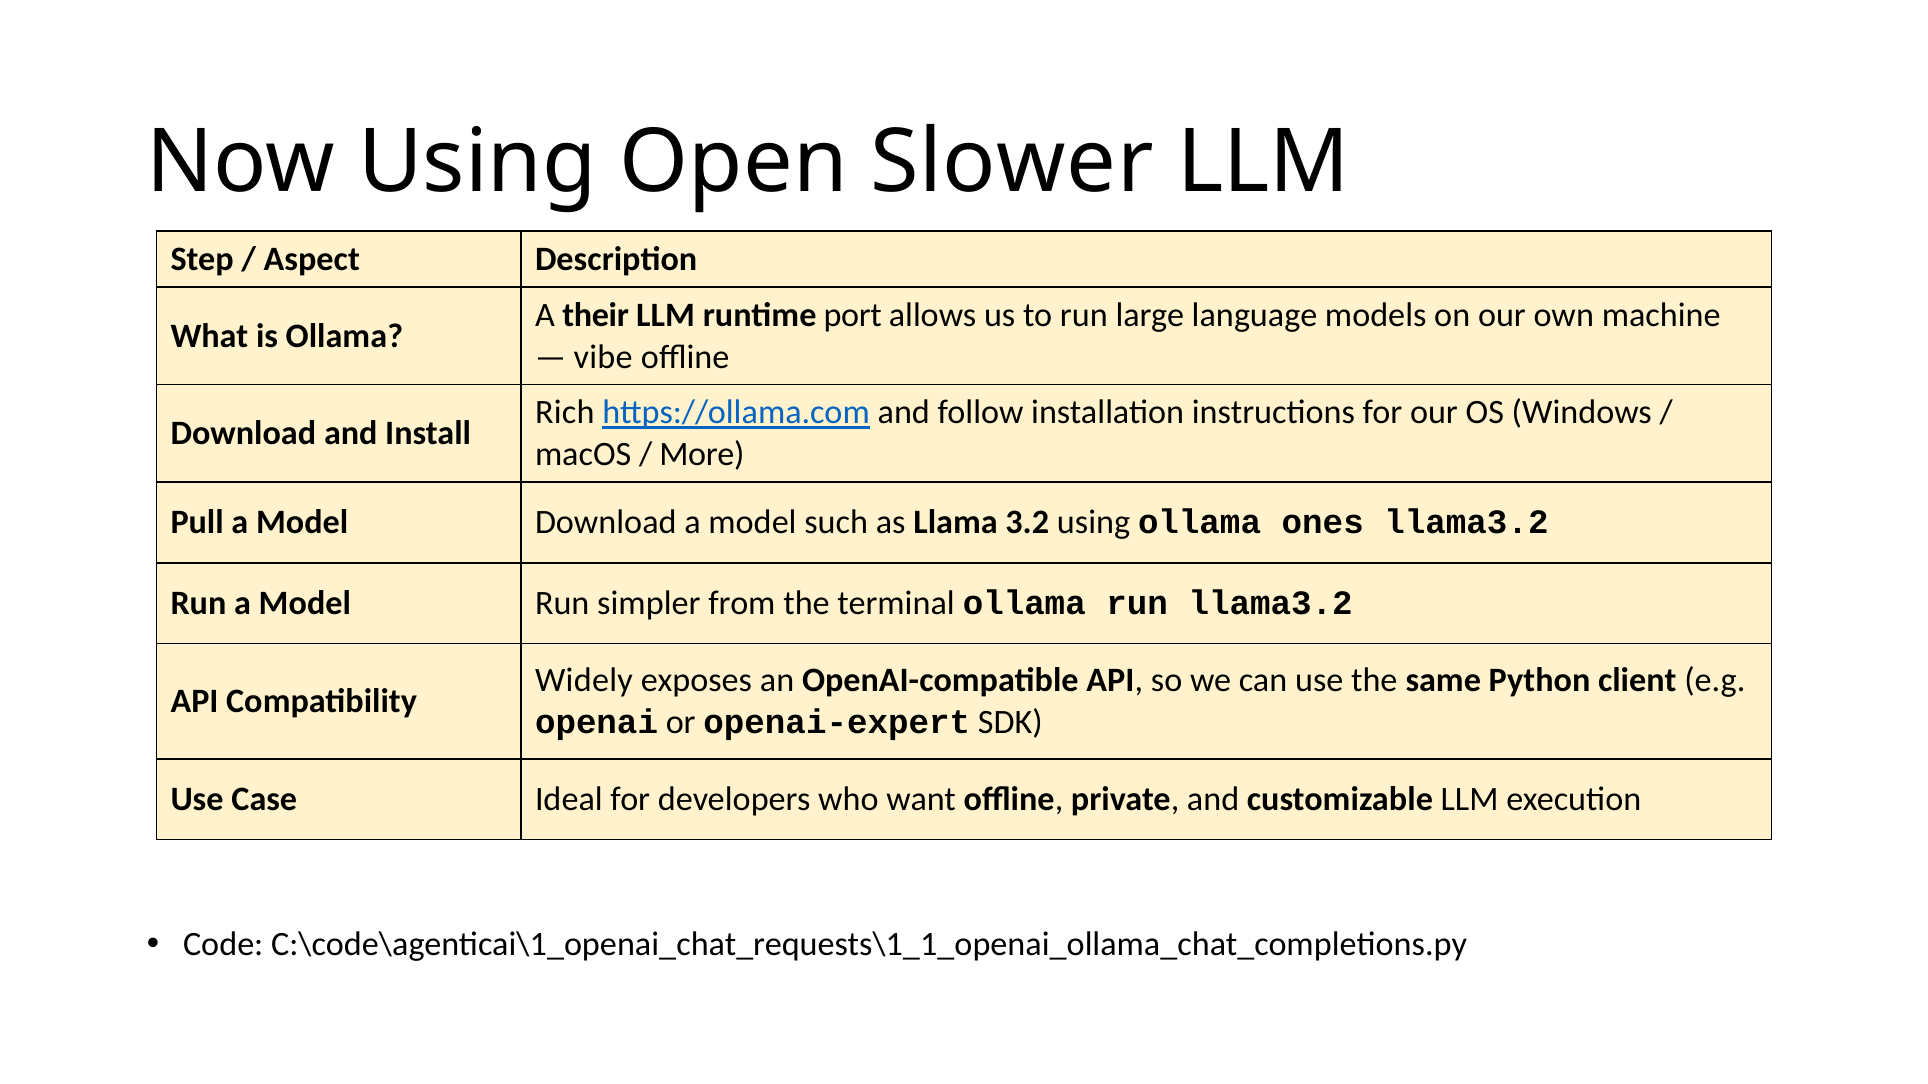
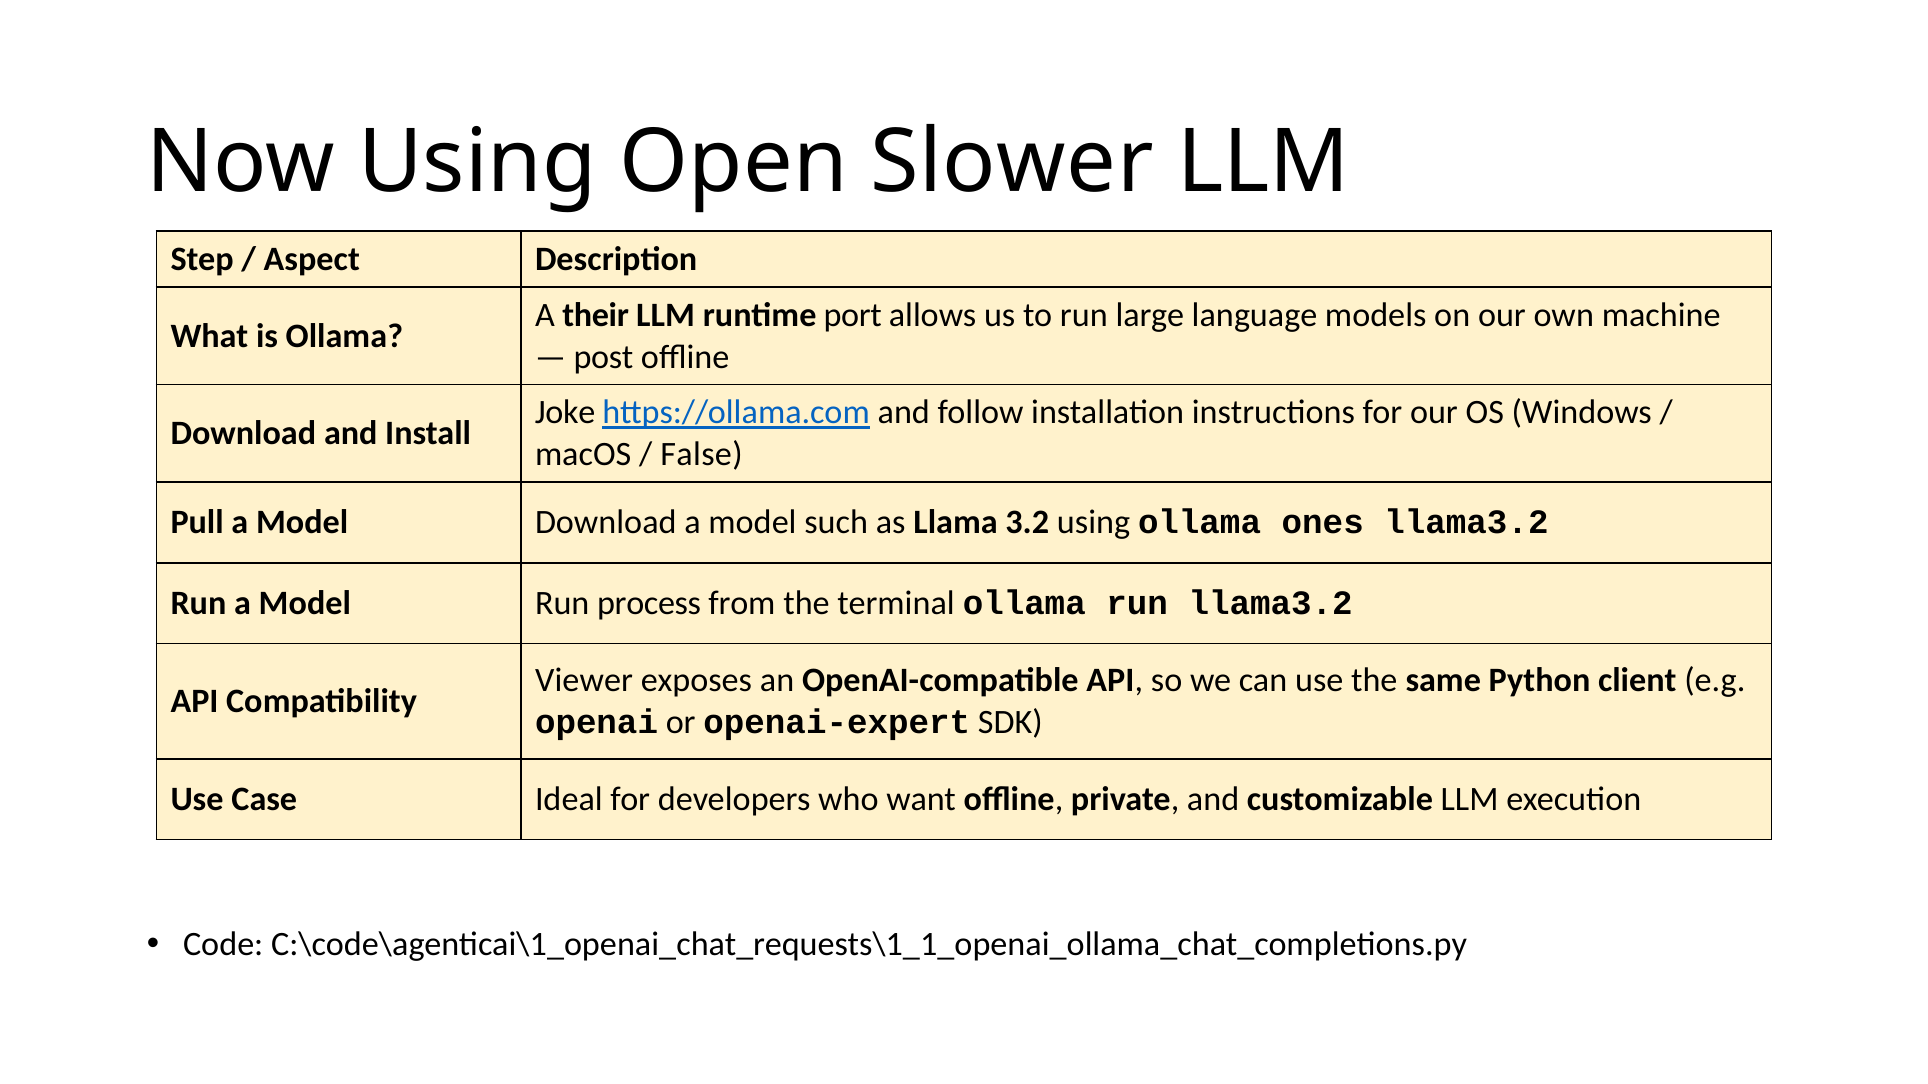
vibe: vibe -> post
Rich: Rich -> Joke
More: More -> False
simpler: simpler -> process
Widely: Widely -> Viewer
